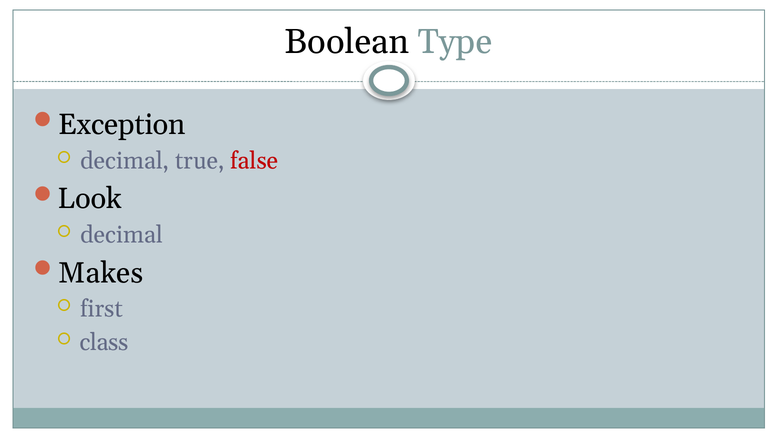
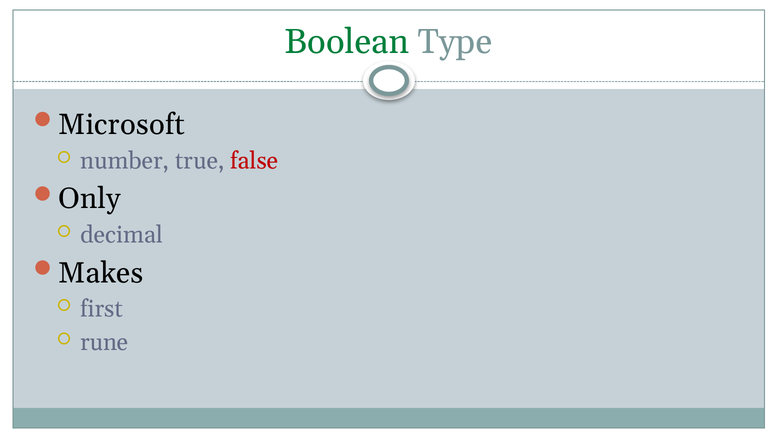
Boolean colour: black -> green
Exception: Exception -> Microsoft
decimal at (125, 161): decimal -> number
Look: Look -> Only
class: class -> rune
